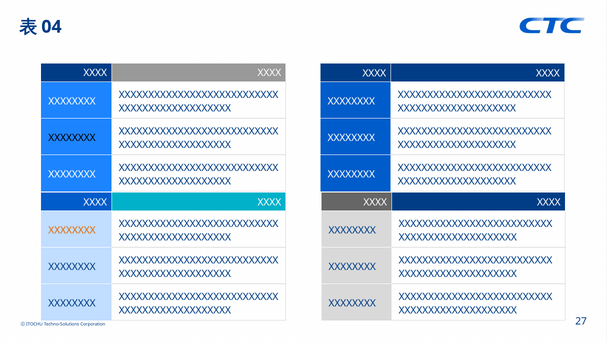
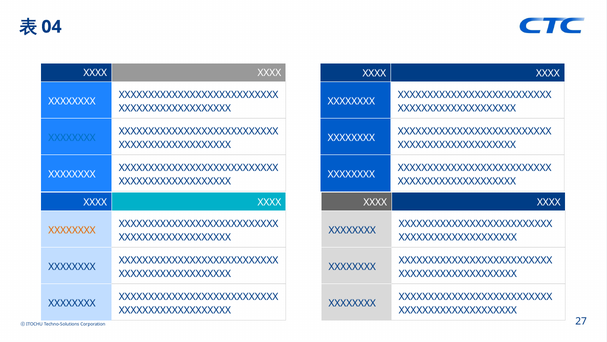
XXXXXXXX at (72, 138) colour: black -> blue
